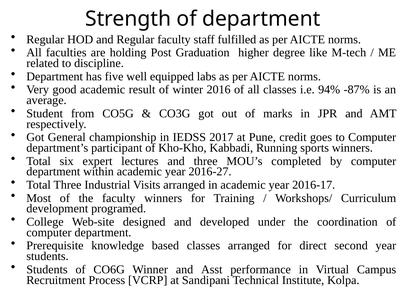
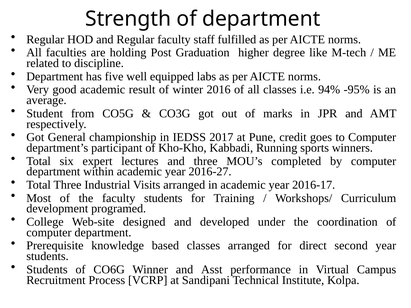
-87%: -87% -> -95%
faculty winners: winners -> students
